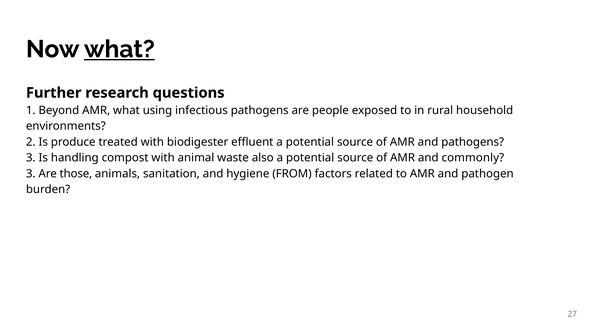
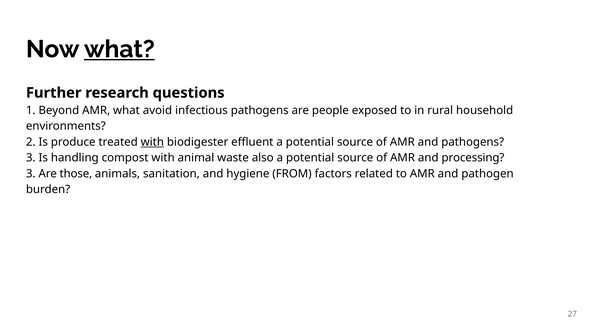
using: using -> avoid
with at (152, 142) underline: none -> present
commonly: commonly -> processing
